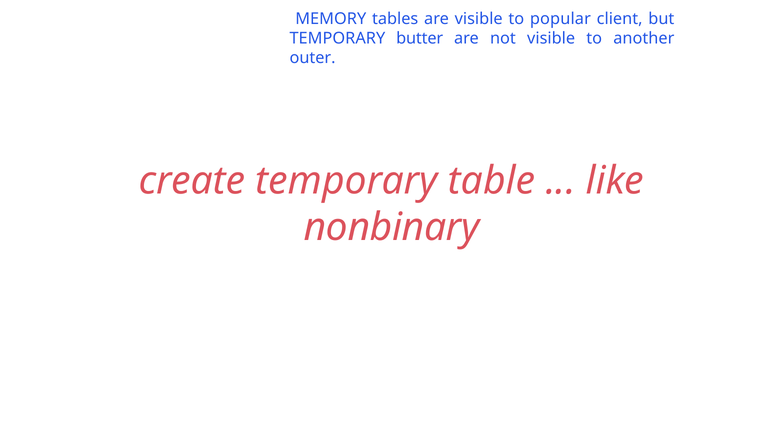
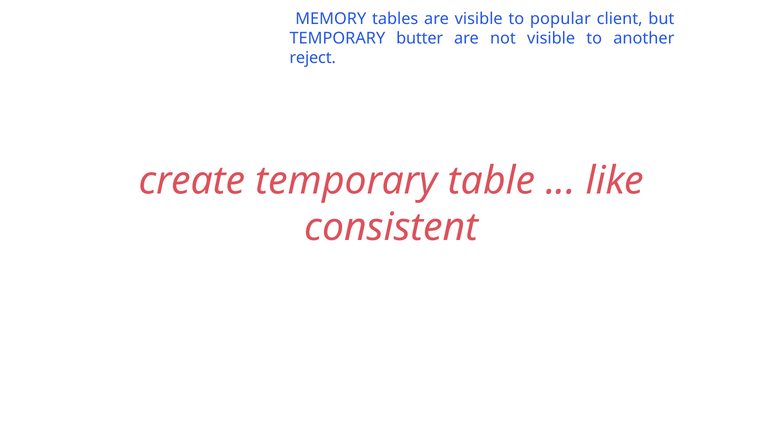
outer: outer -> reject
nonbinary: nonbinary -> consistent
